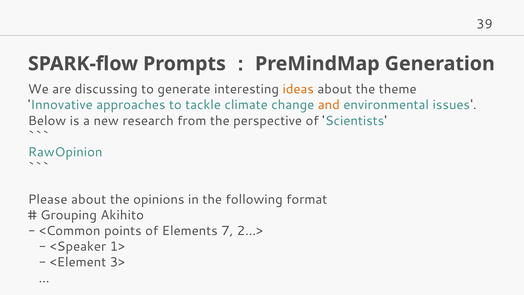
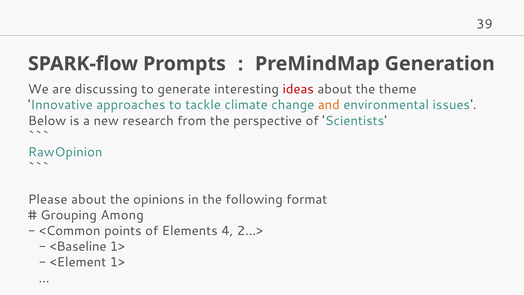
ideas colour: orange -> red
Akihito: Akihito -> Among
7: 7 -> 4
<Speaker: <Speaker -> <Baseline
<Element 3>: 3> -> 1>
